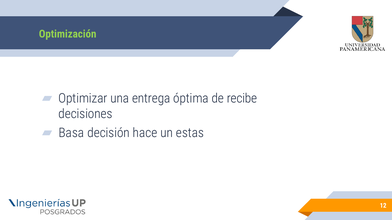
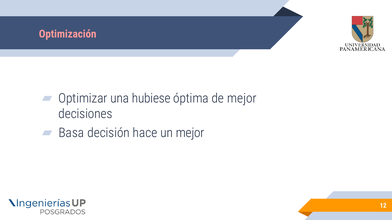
Optimización colour: light green -> pink
entrega: entrega -> hubiese
de recibe: recibe -> mejor
un estas: estas -> mejor
